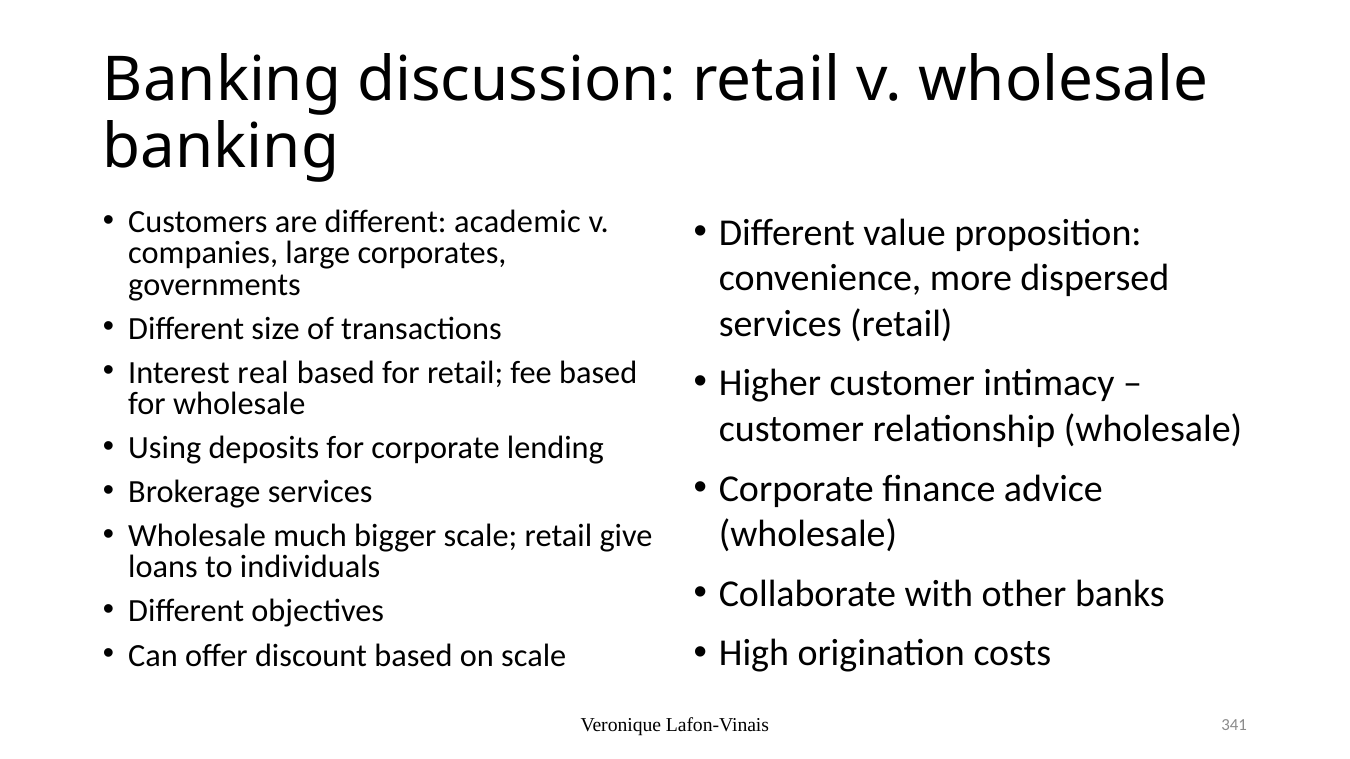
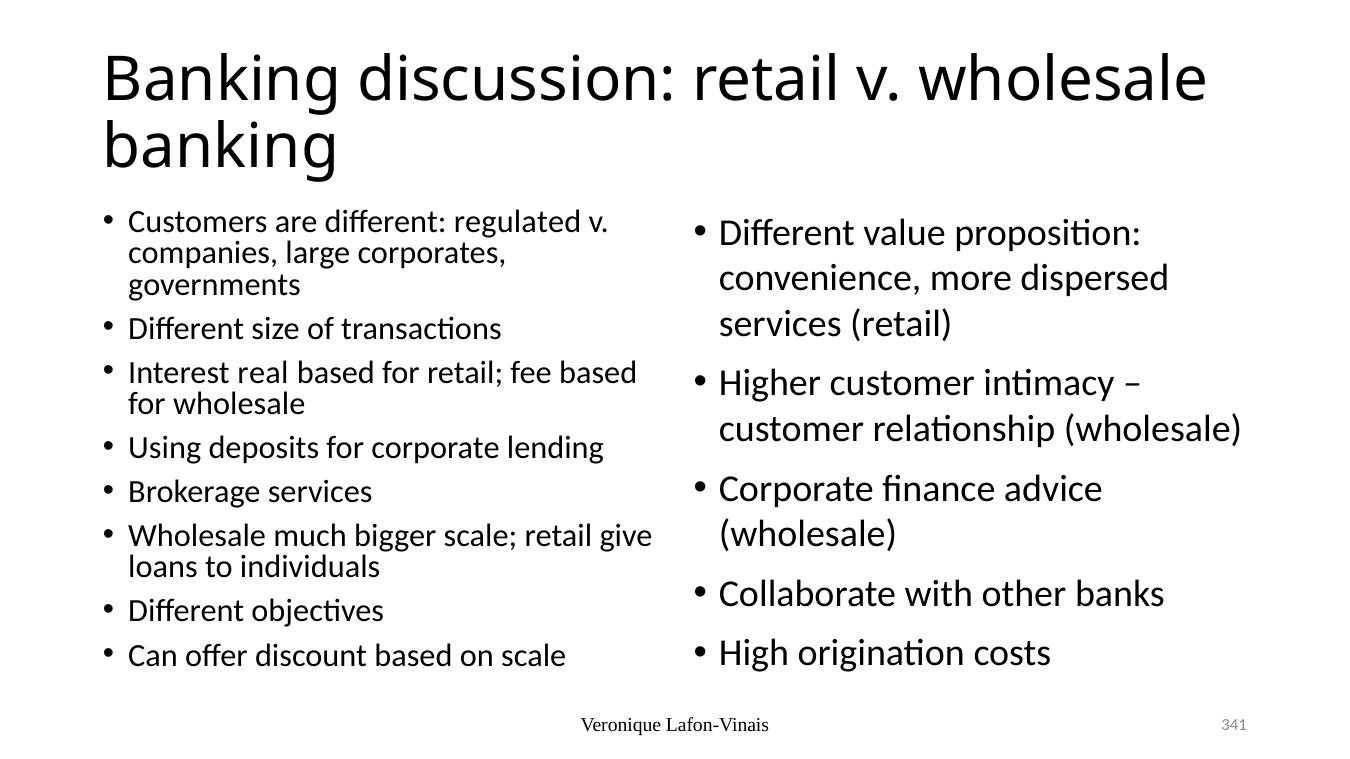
academic: academic -> regulated
